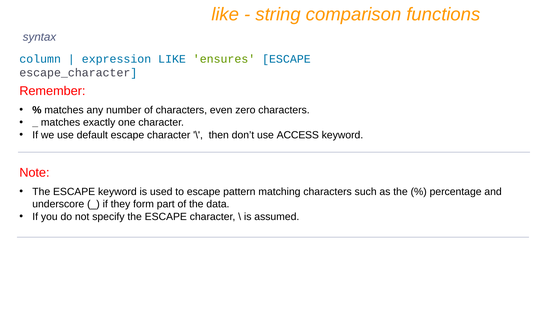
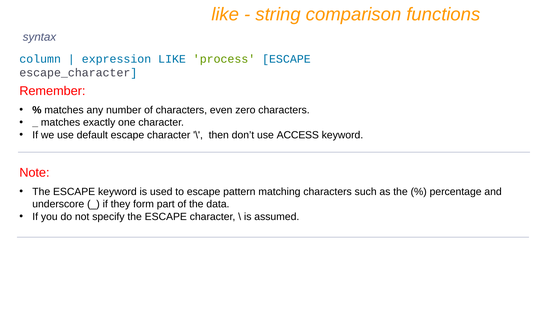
ensures: ensures -> process
